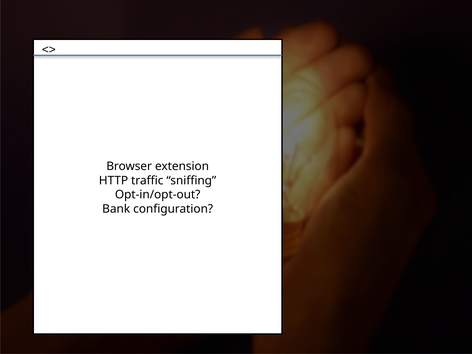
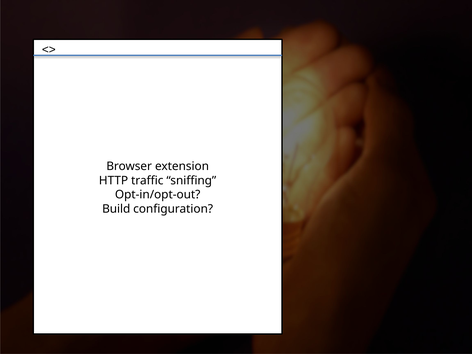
Bank: Bank -> Build
